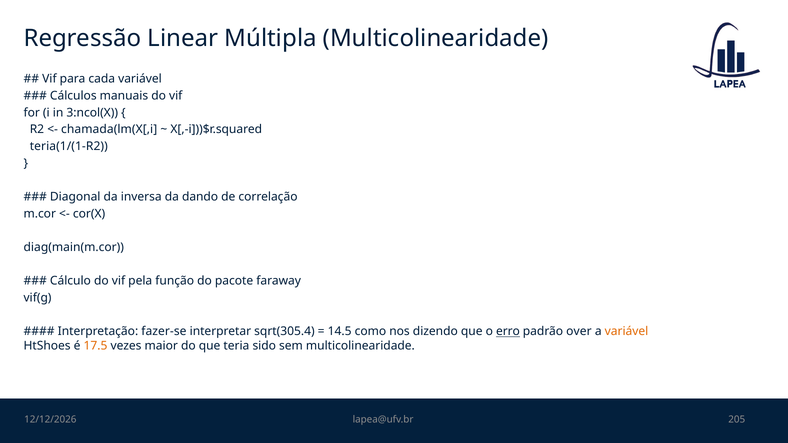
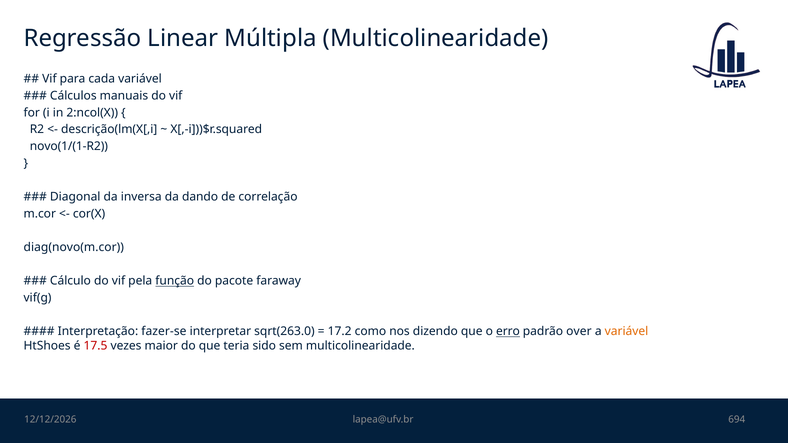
3:ncol(X: 3:ncol(X -> 2:ncol(X
chamada(lm(X[,i: chamada(lm(X[,i -> descrição(lm(X[,i
teria(1/(1-R2: teria(1/(1-R2 -> novo(1/(1-R2
diag(main(m.cor: diag(main(m.cor -> diag(novo(m.cor
função underline: none -> present
sqrt(305.4: sqrt(305.4 -> sqrt(263.0
14.5: 14.5 -> 17.2
17.5 colour: orange -> red
205: 205 -> 694
